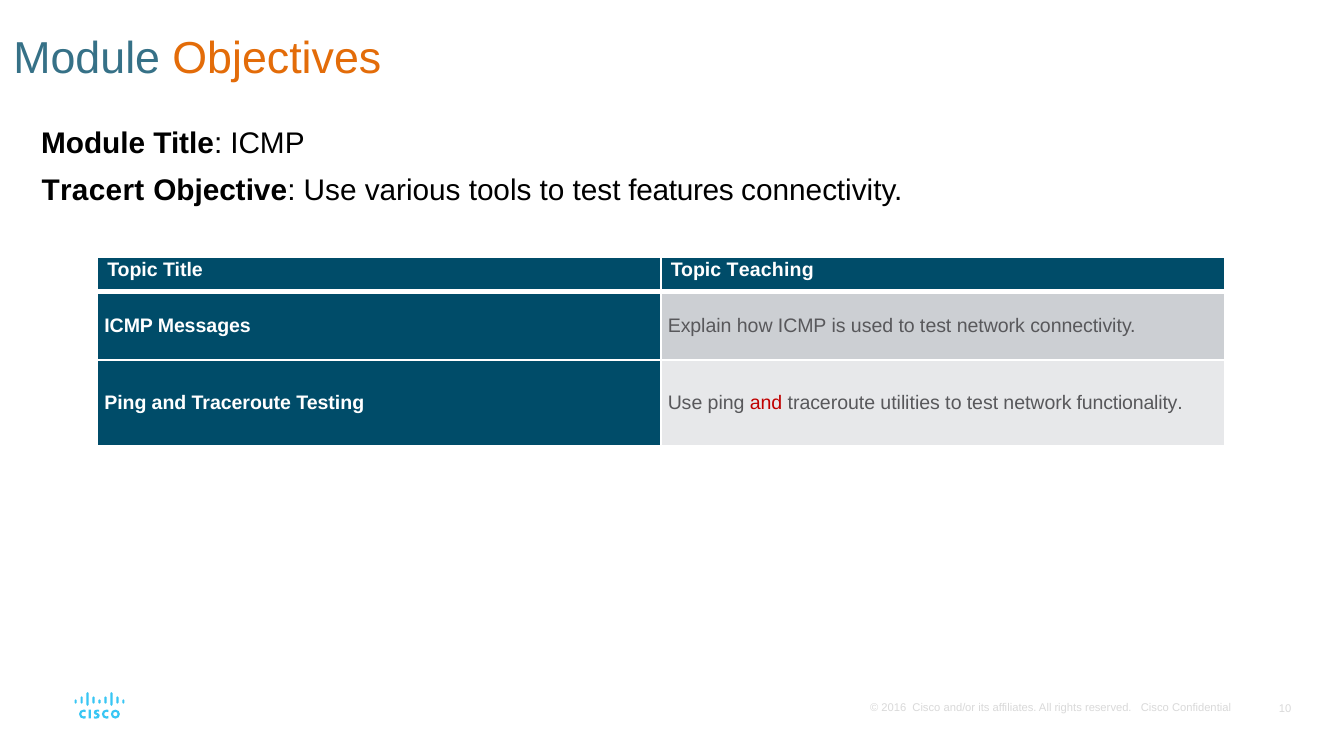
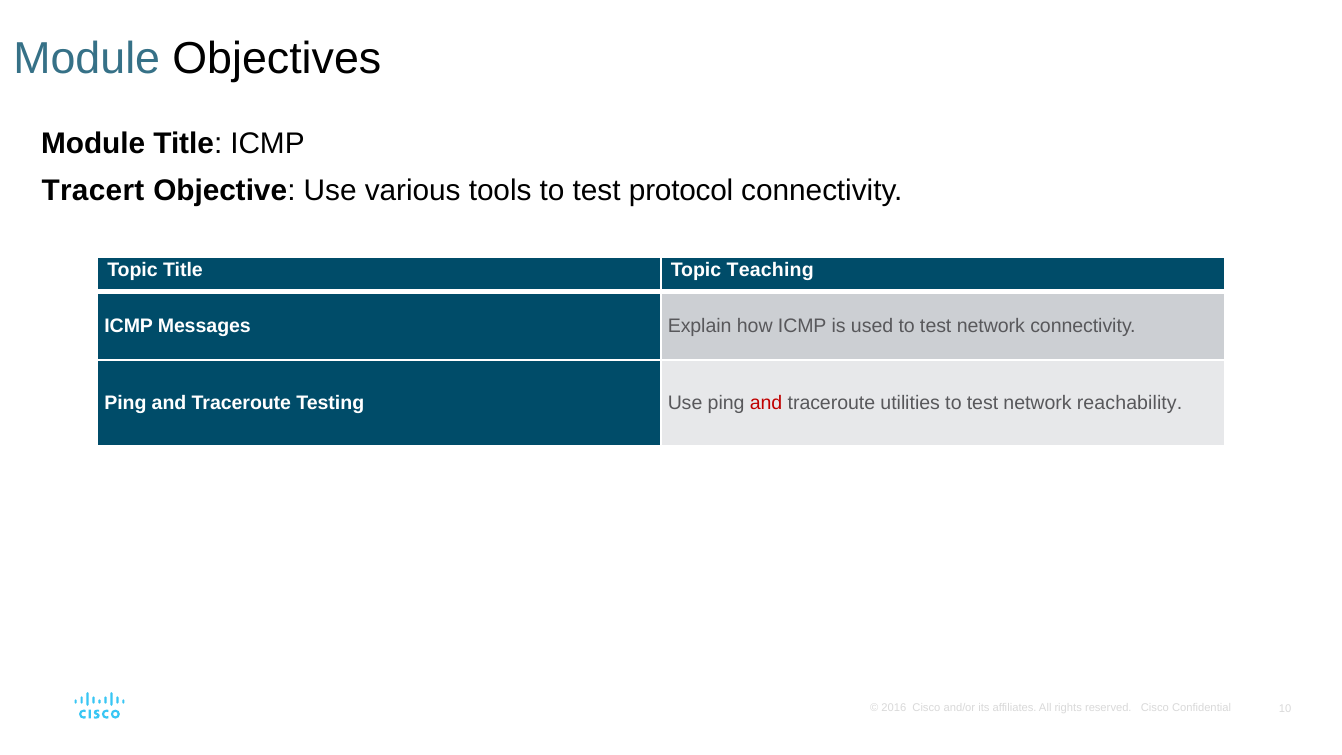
Objectives colour: orange -> black
features: features -> protocol
functionality: functionality -> reachability
